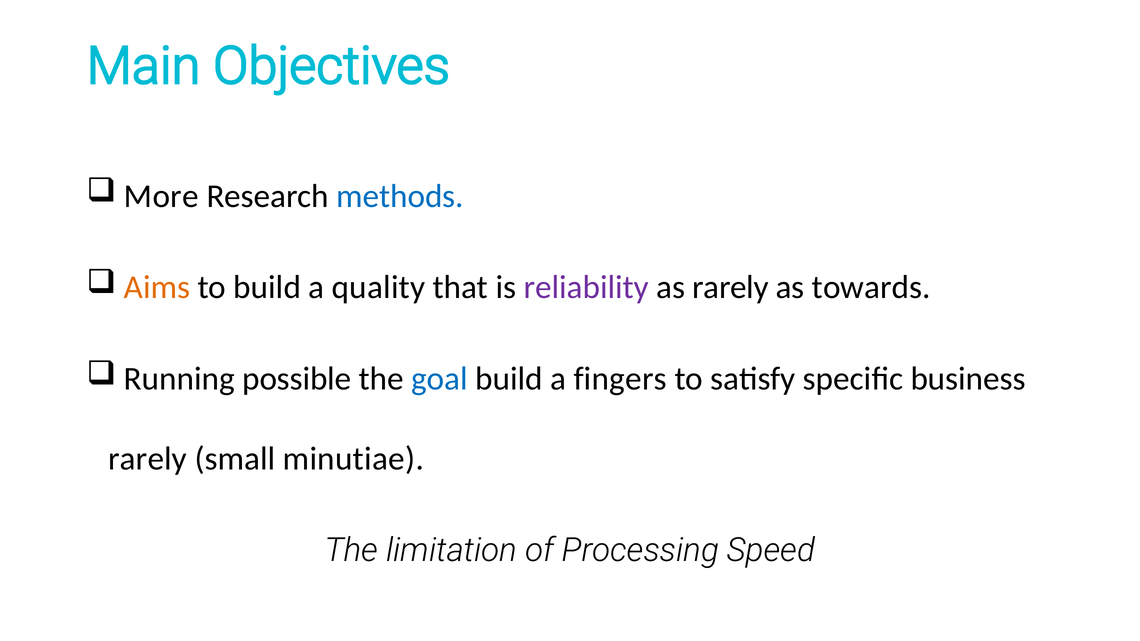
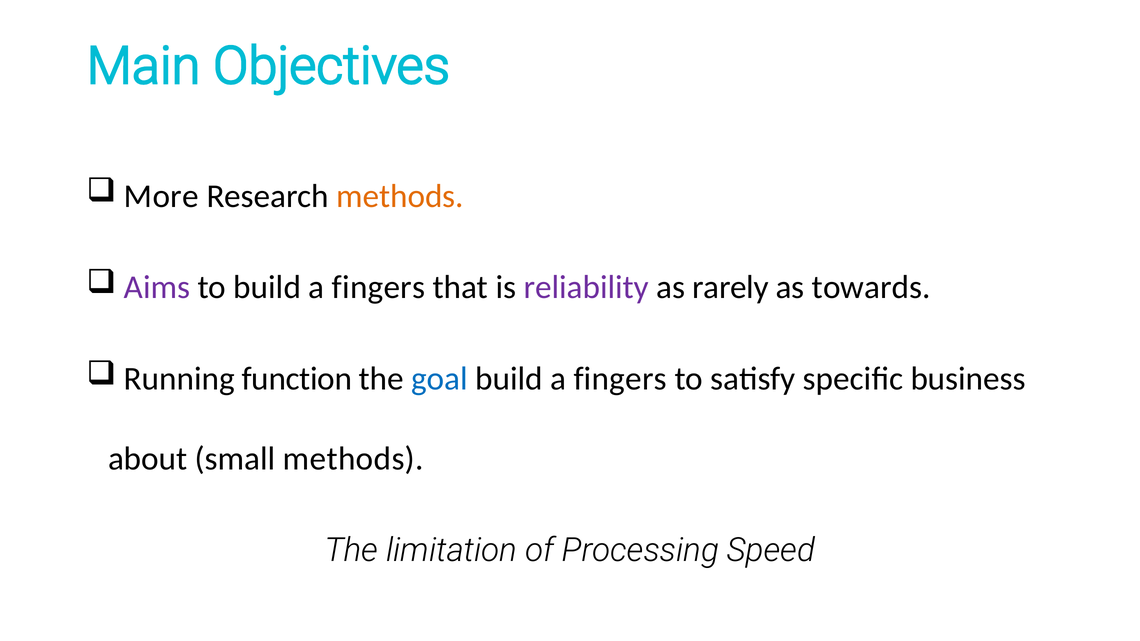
methods at (400, 196) colour: blue -> orange
Aims colour: orange -> purple
to build a quality: quality -> fingers
possible: possible -> function
rarely at (148, 459): rarely -> about
small minutiae: minutiae -> methods
